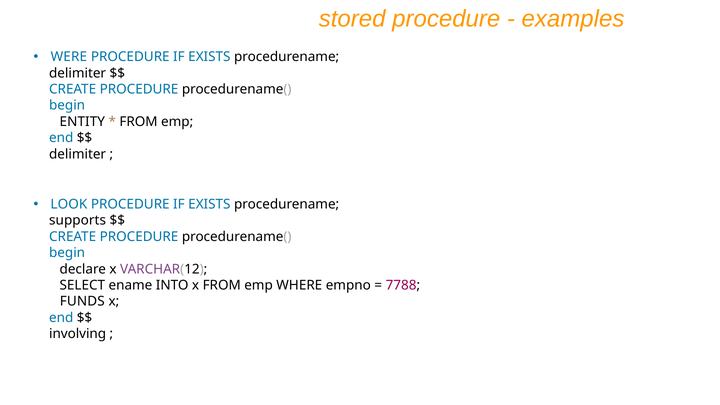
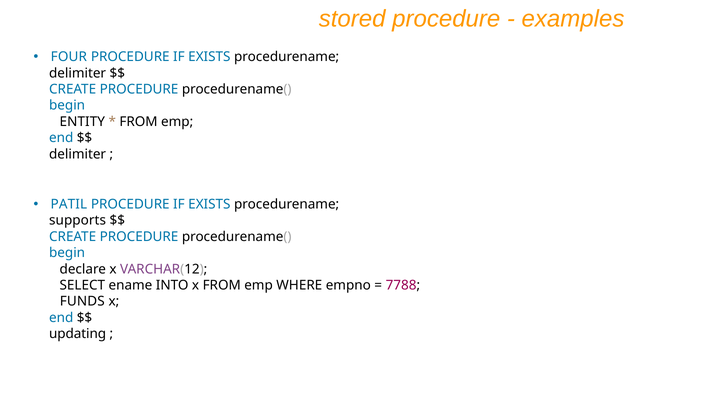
WERE: WERE -> FOUR
LOOK: LOOK -> PATIL
involving: involving -> updating
